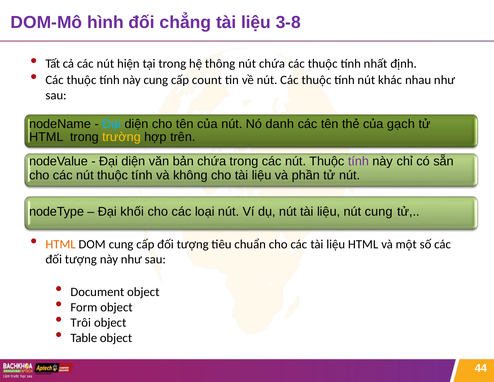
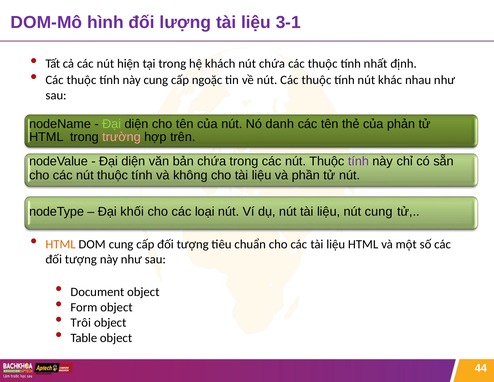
chẳng: chẳng -> lượng
3-8: 3-8 -> 3-1
thông: thông -> khách
count: count -> ngoặc
Đại at (112, 124) colour: light blue -> light green
gạch: gạch -> phản
trường colour: yellow -> pink
